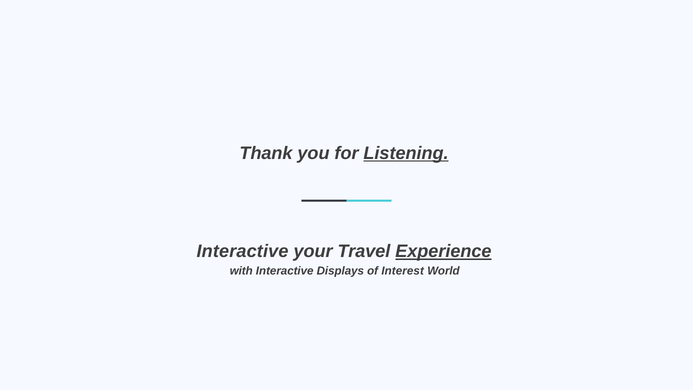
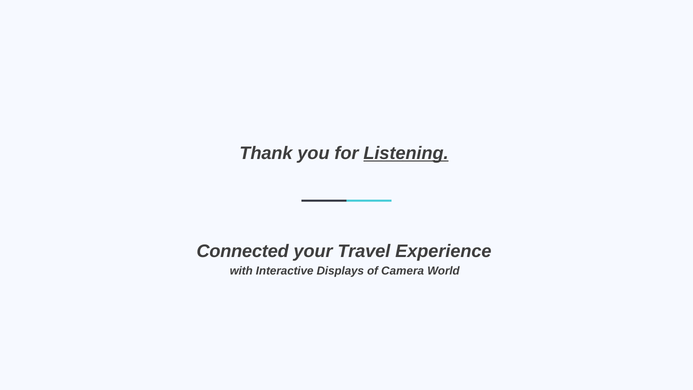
Interactive at (243, 251): Interactive -> Connected
Experience underline: present -> none
Interest: Interest -> Camera
